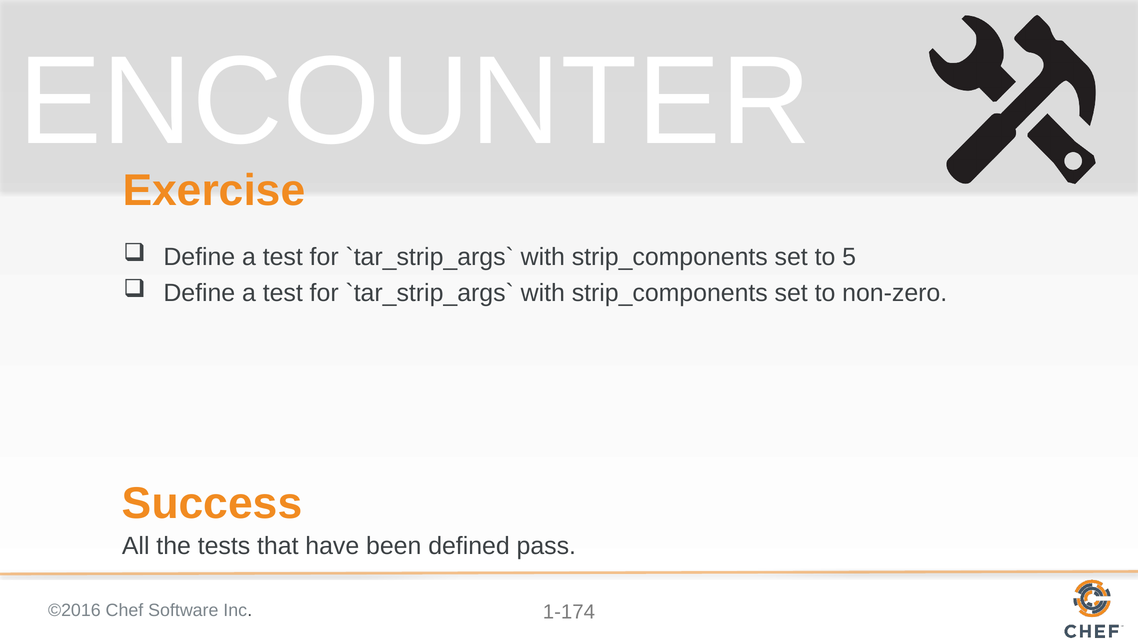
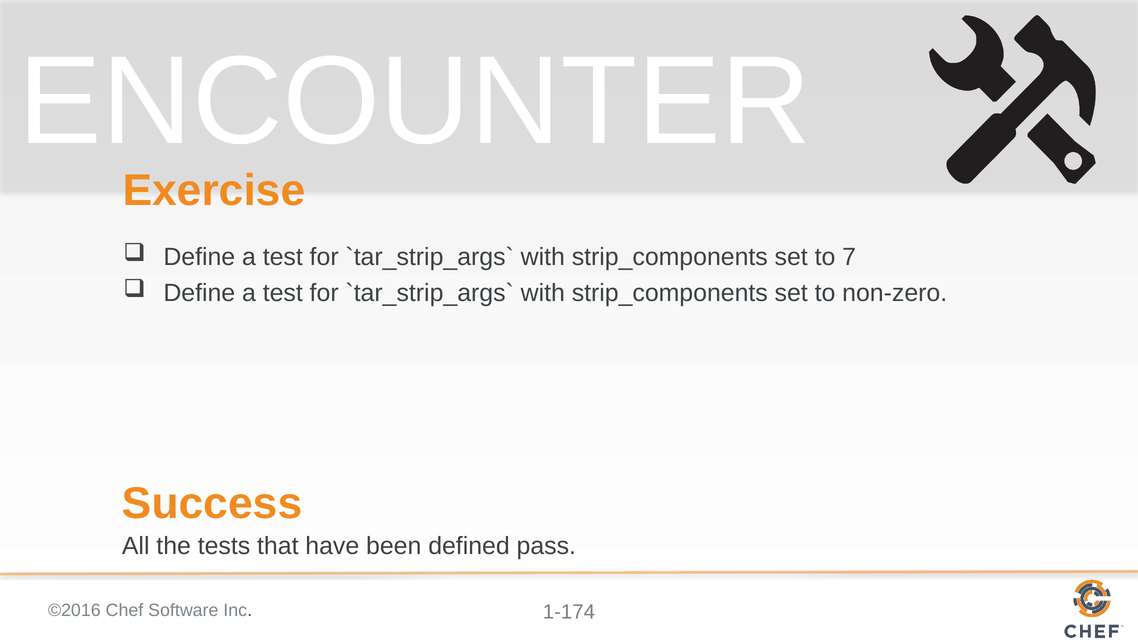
5: 5 -> 7
